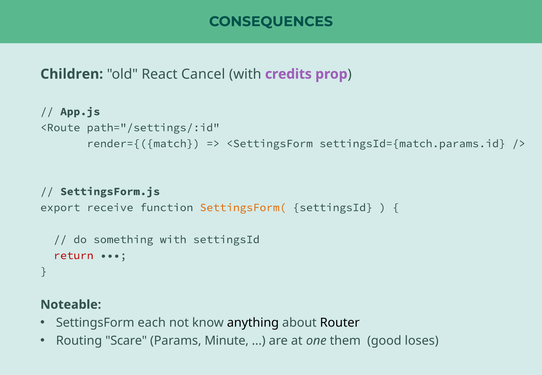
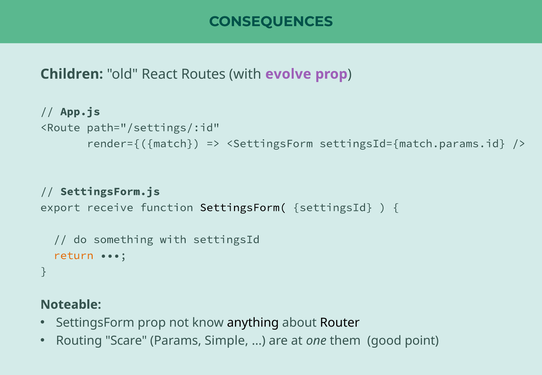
Cancel: Cancel -> Routes
credits: credits -> evolve
SettingsForm( colour: orange -> black
return colour: red -> orange
SettingsForm each: each -> prop
Minute: Minute -> Simple
loses: loses -> point
